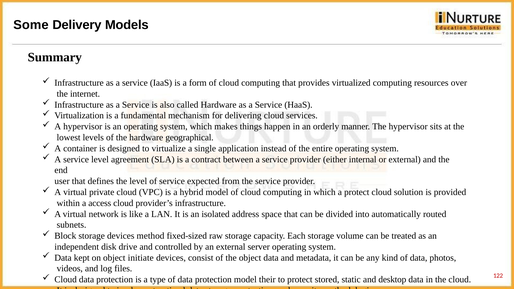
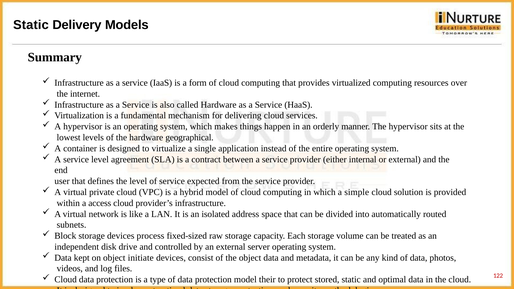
Some at (31, 25): Some -> Static
a protect: protect -> simple
method: method -> process
and desktop: desktop -> optimal
